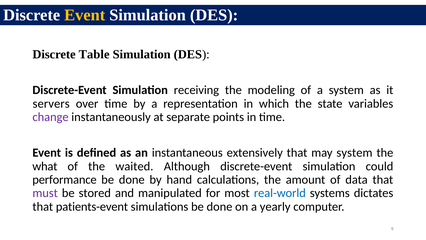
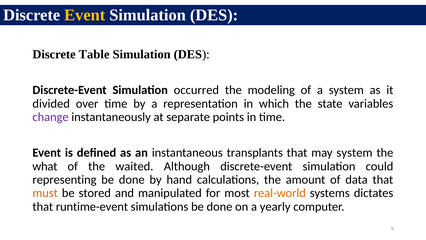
receiving: receiving -> occurred
servers: servers -> divided
extensively: extensively -> transplants
performance: performance -> representing
must colour: purple -> orange
real-world colour: blue -> orange
patients-event: patients-event -> runtime-event
